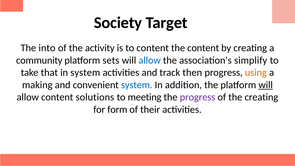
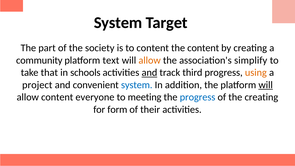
Society at (118, 23): Society -> System
into: into -> part
activity: activity -> society
sets: sets -> text
allow at (150, 60) colour: blue -> orange
in system: system -> schools
and at (149, 73) underline: none -> present
then: then -> third
making: making -> project
solutions: solutions -> everyone
progress at (198, 97) colour: purple -> blue
